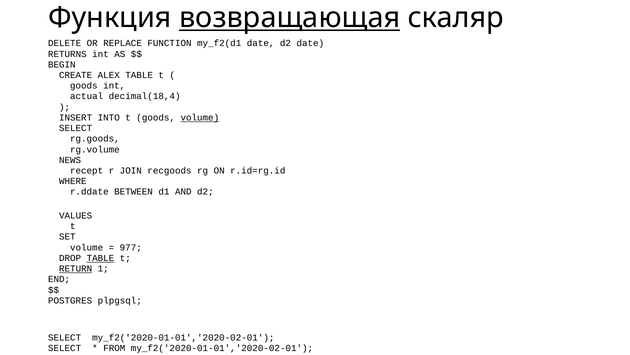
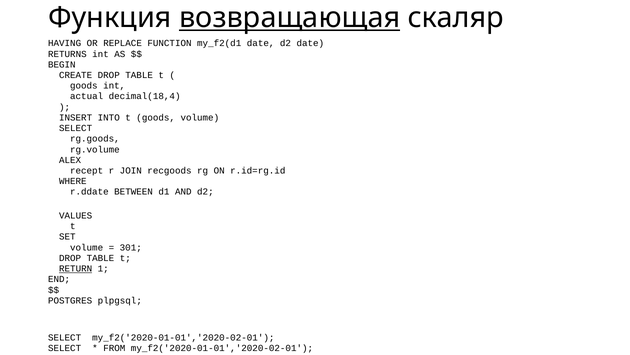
DELETE: DELETE -> HAVING
CREATE ALEX: ALEX -> DROP
volume at (200, 117) underline: present -> none
NEWS: NEWS -> ALEX
977: 977 -> 301
TABLE at (100, 258) underline: present -> none
